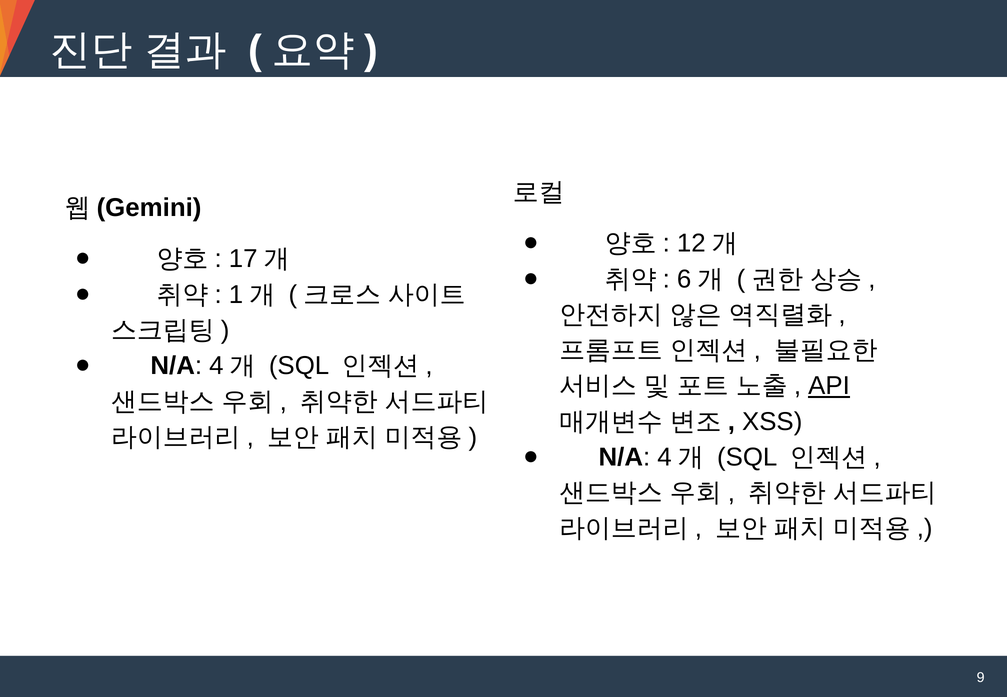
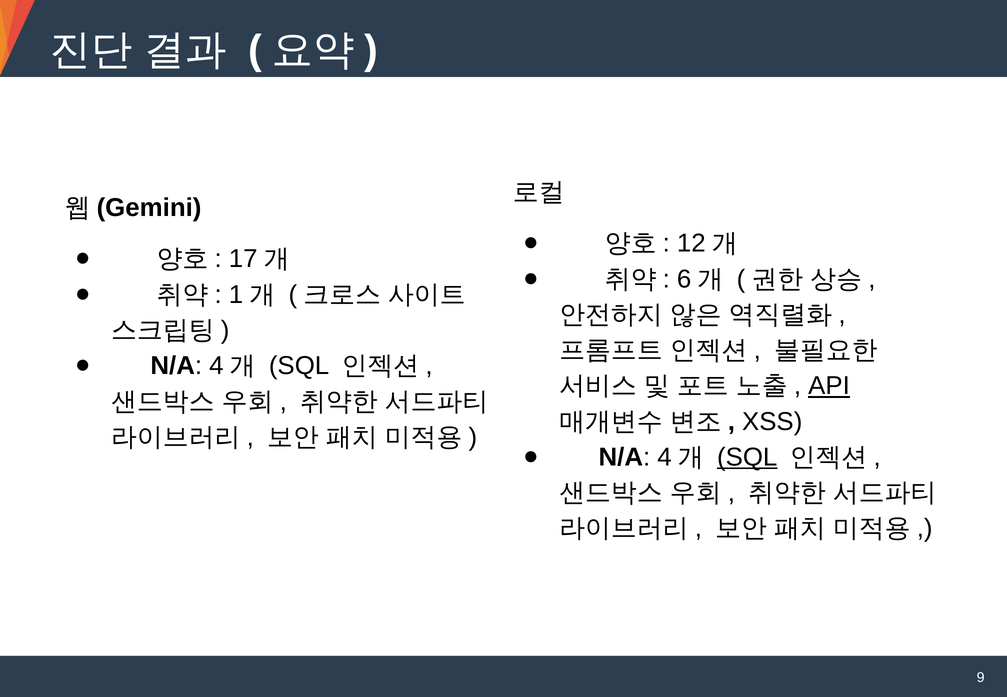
SQL at (747, 457) underline: none -> present
